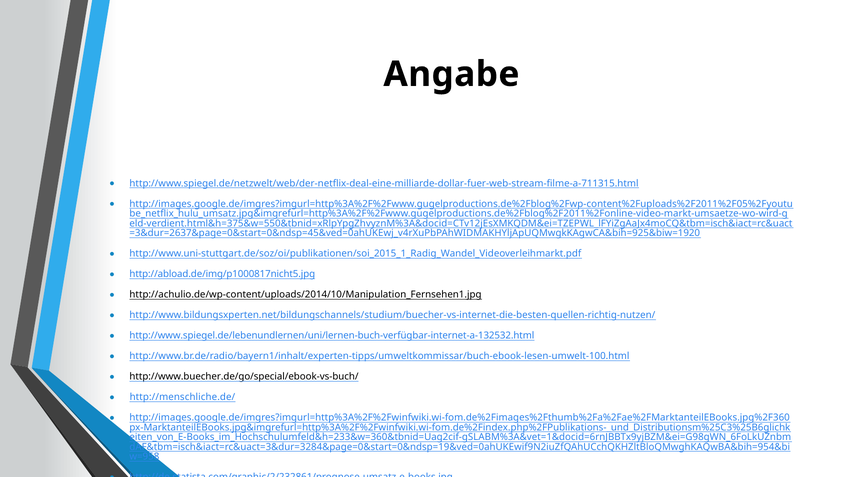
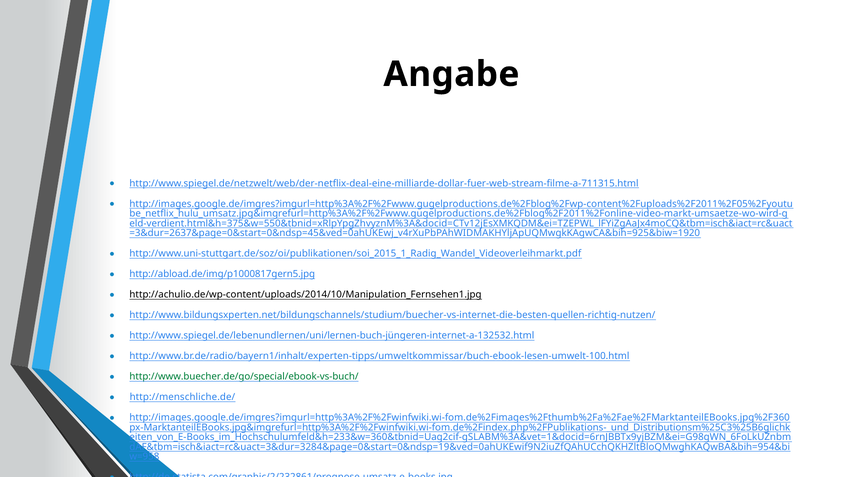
http://abload.de/img/p1000817nicht5.jpg: http://abload.de/img/p1000817nicht5.jpg -> http://abload.de/img/p1000817gern5.jpg
http://www.spiegel.de/lebenundlernen/uni/lernen-buch-verfügbar-internet-a-132532.html: http://www.spiegel.de/lebenundlernen/uni/lernen-buch-verfügbar-internet-a-132532.html -> http://www.spiegel.de/lebenundlernen/uni/lernen-buch-jüngeren-internet-a-132532.html
http://www.buecher.de/go/special/ebook-vs-buch/ colour: black -> green
